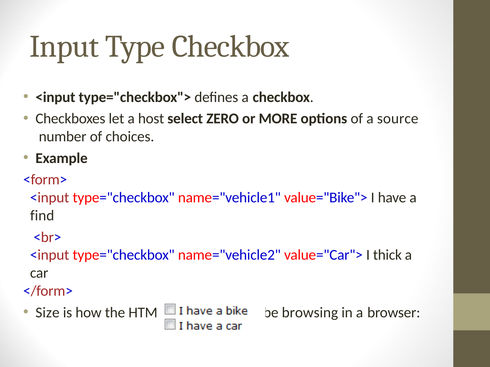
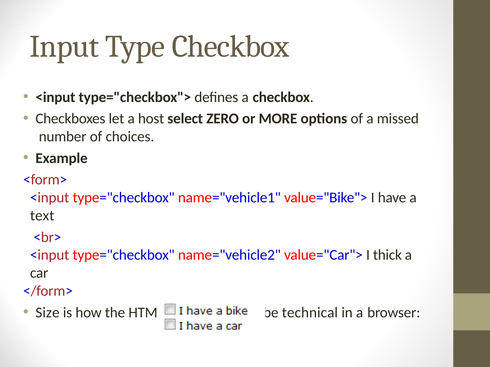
source: source -> missed
find: find -> text
browsing: browsing -> technical
